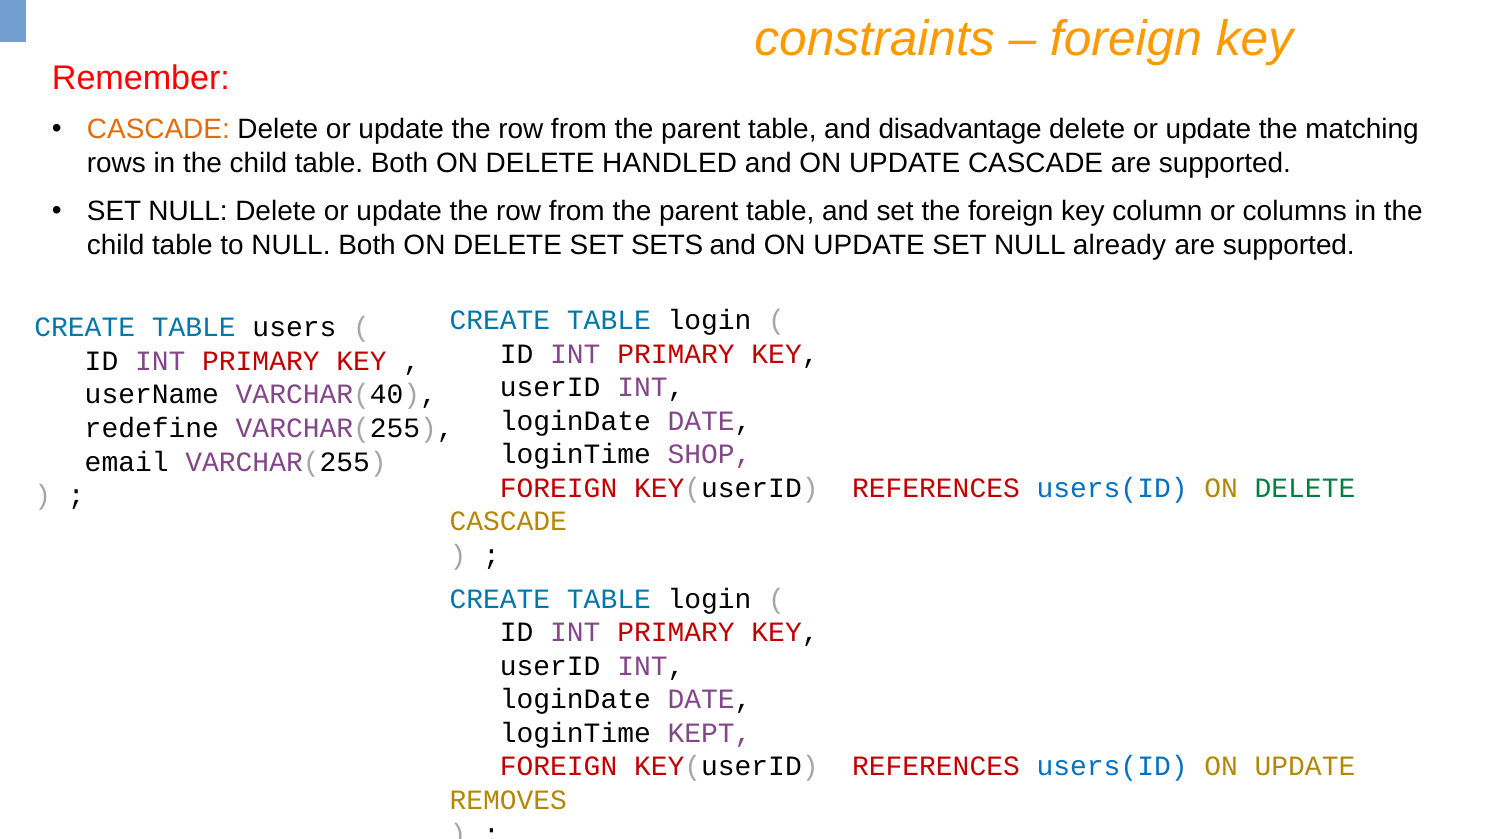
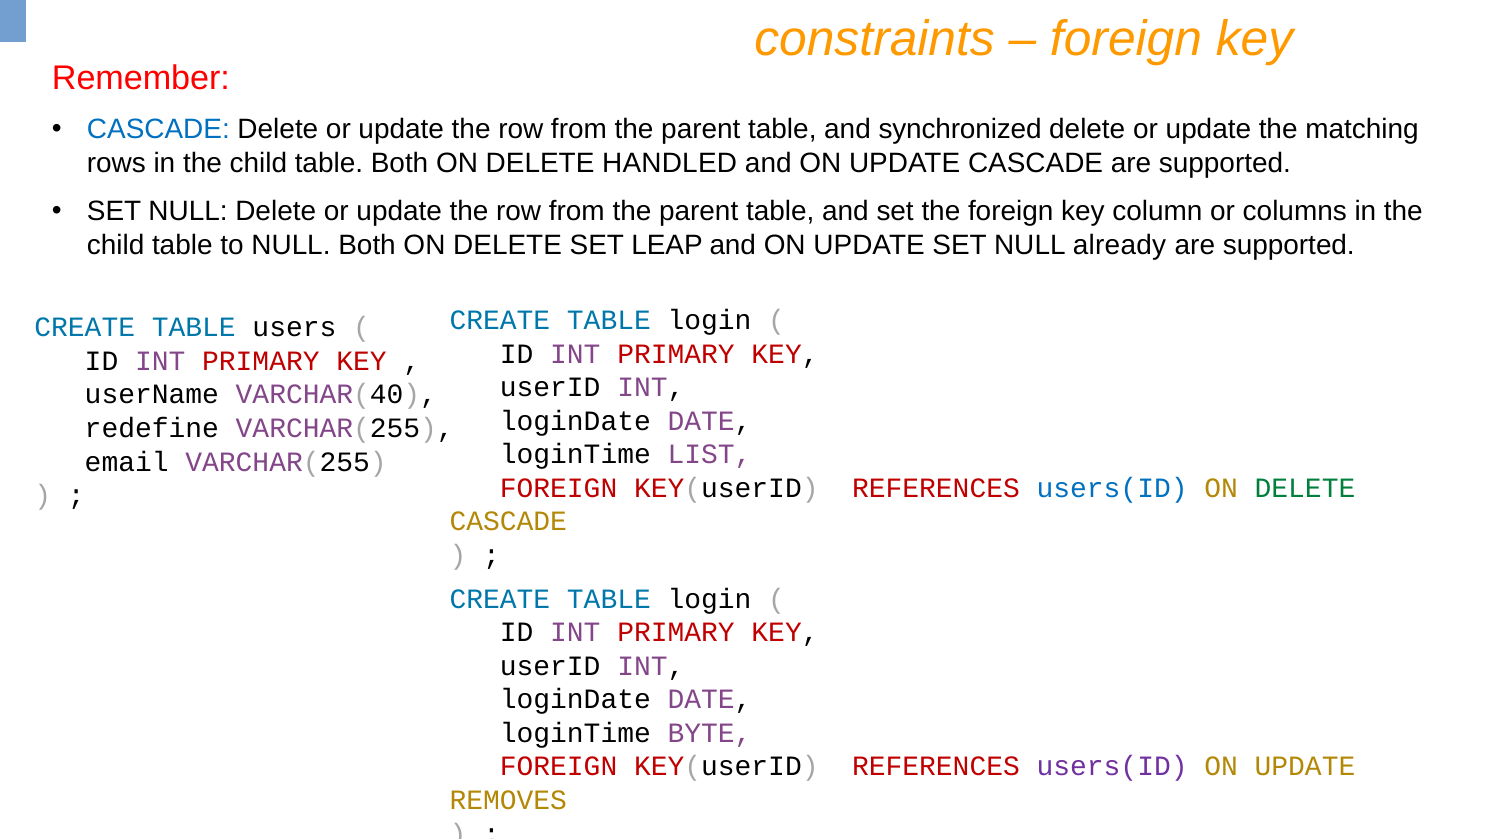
CASCADE at (158, 130) colour: orange -> blue
disadvantage: disadvantage -> synchronized
SETS: SETS -> LEAP
SHOP: SHOP -> LIST
KEPT: KEPT -> BYTE
users(ID at (1112, 766) colour: blue -> purple
